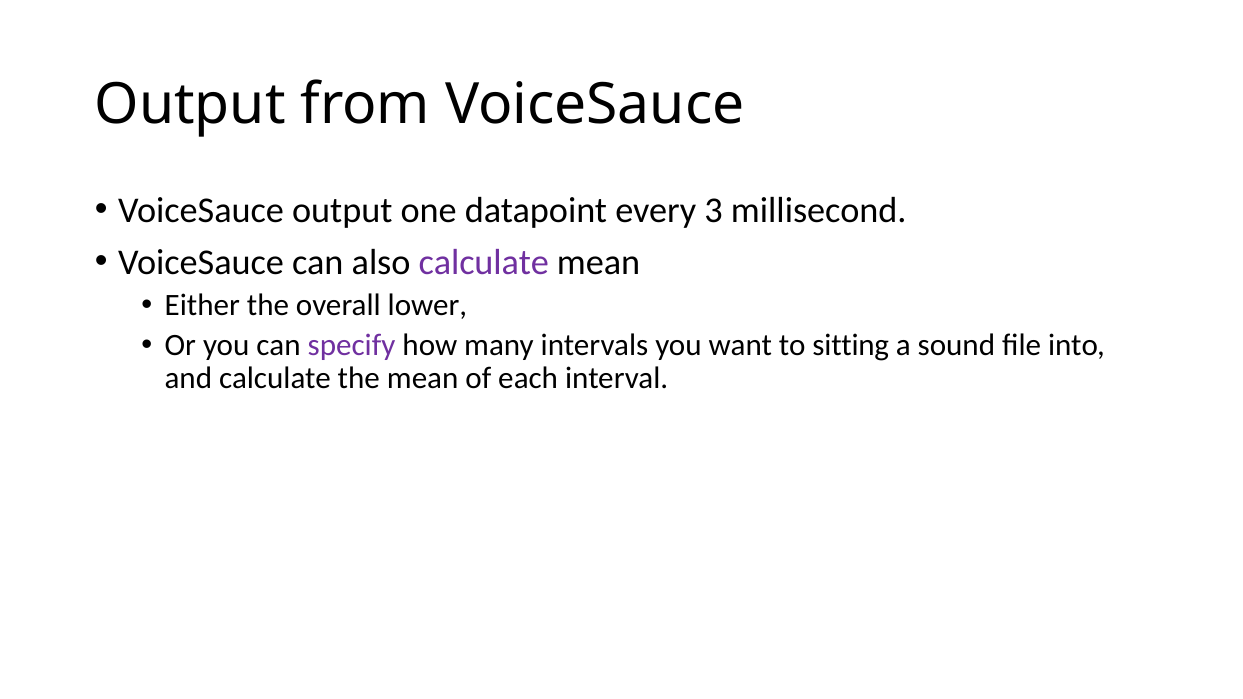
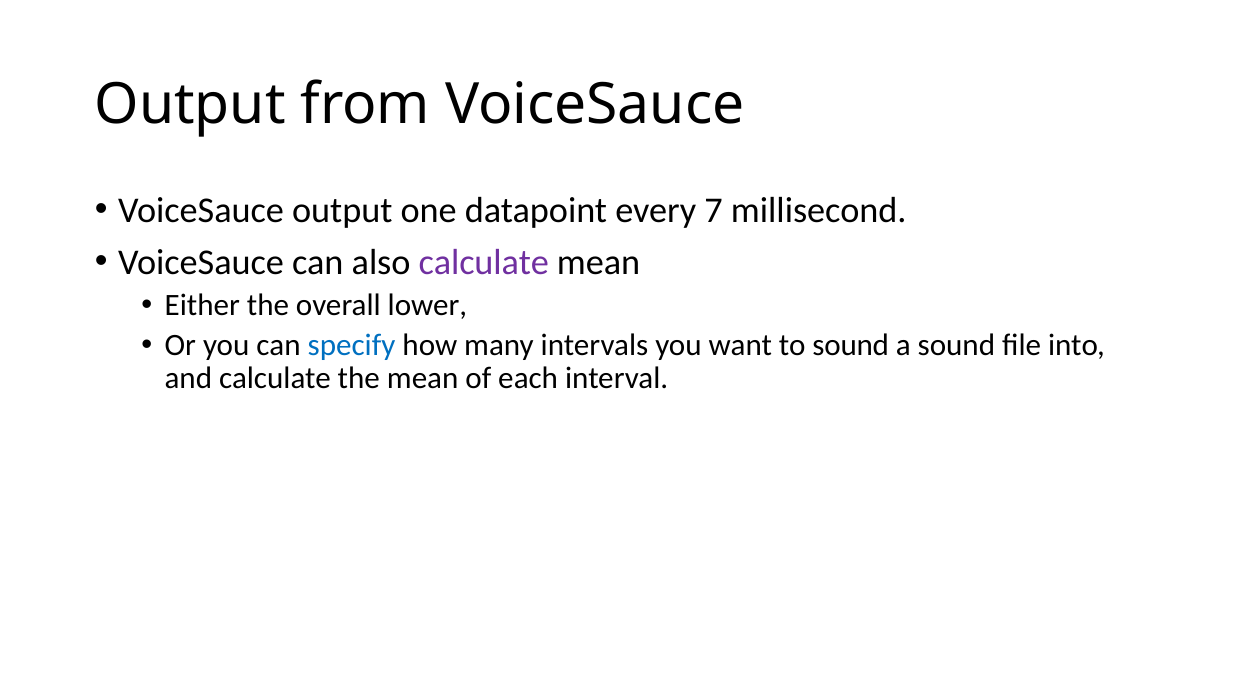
3: 3 -> 7
specify colour: purple -> blue
to sitting: sitting -> sound
